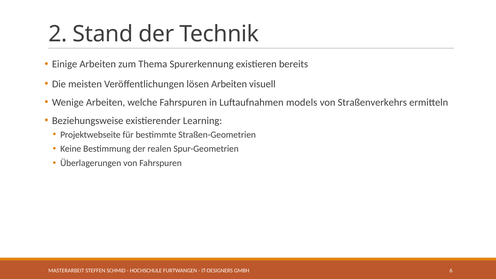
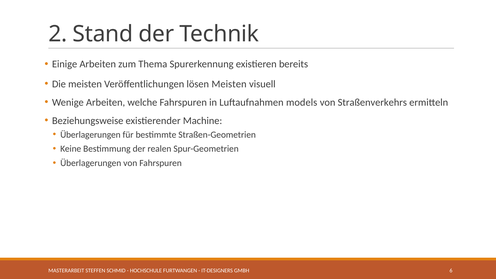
lösen Arbeiten: Arbeiten -> Meisten
Learning: Learning -> Machine
Projektwebseite at (90, 135): Projektwebseite -> Überlagerungen
